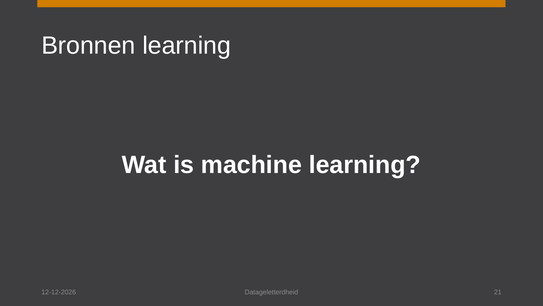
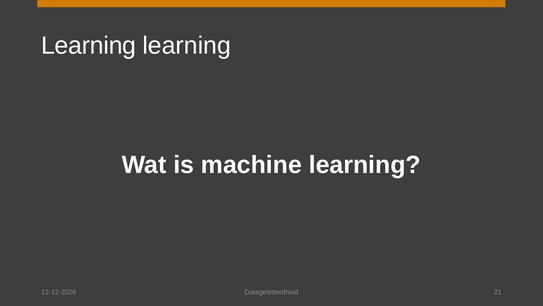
Bronnen at (88, 46): Bronnen -> Learning
